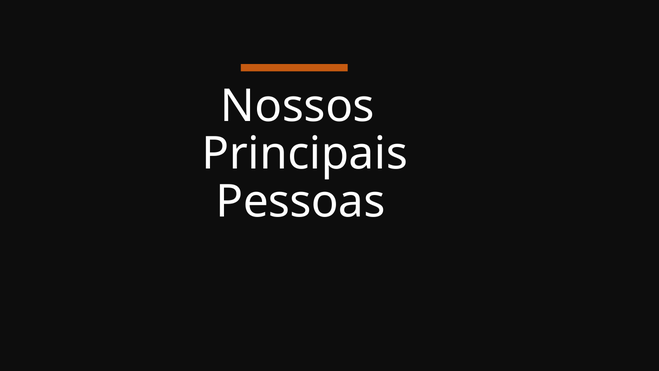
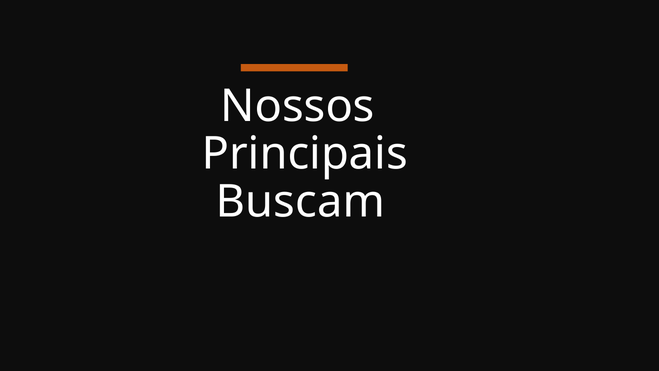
Pessoas: Pessoas -> Buscam
